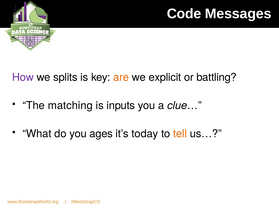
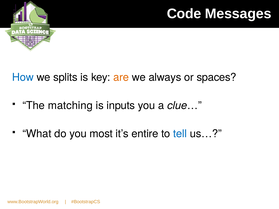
How colour: purple -> blue
explicit: explicit -> always
battling: battling -> spaces
ages: ages -> most
today: today -> entire
tell colour: orange -> blue
